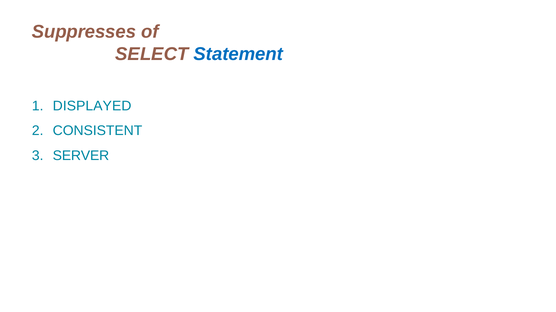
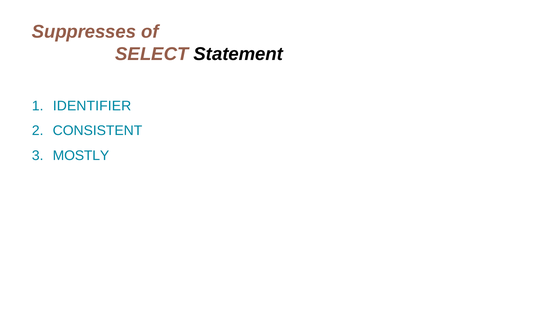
Statement colour: blue -> black
DISPLAYED: DISPLAYED -> IDENTIFIER
SERVER: SERVER -> MOSTLY
